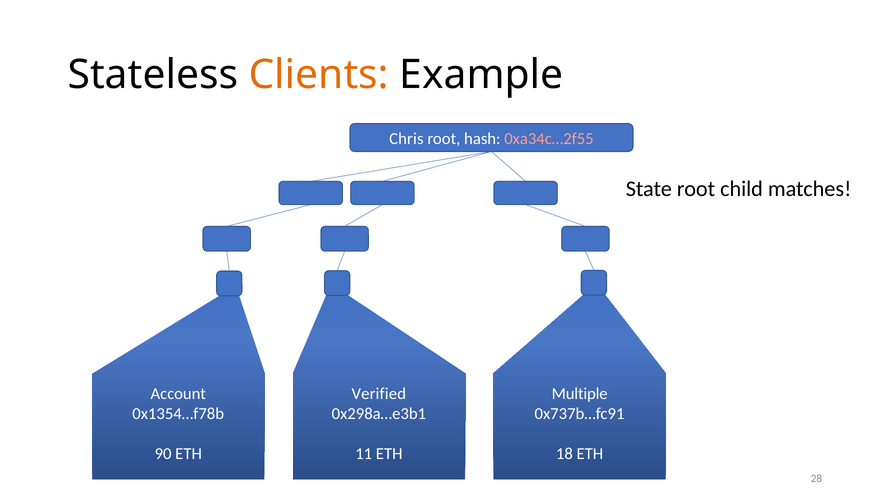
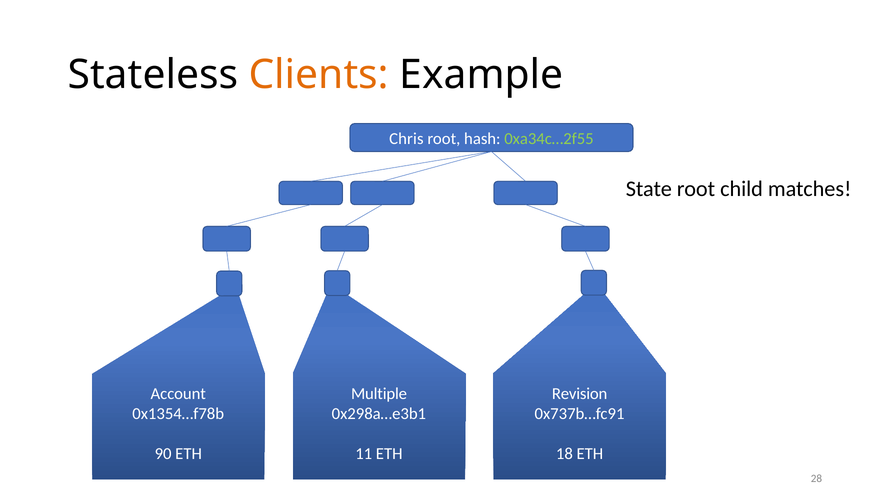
0xa34c…2f55 colour: pink -> light green
Verified: Verified -> Multiple
Multiple: Multiple -> Revision
